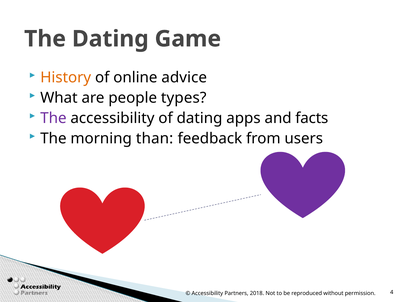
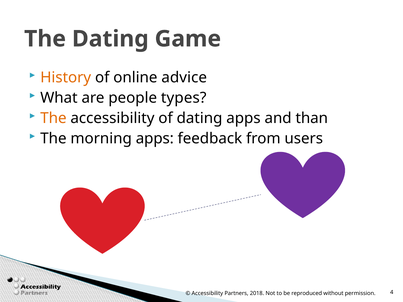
The at (53, 118) colour: purple -> orange
facts: facts -> than
morning than: than -> apps
